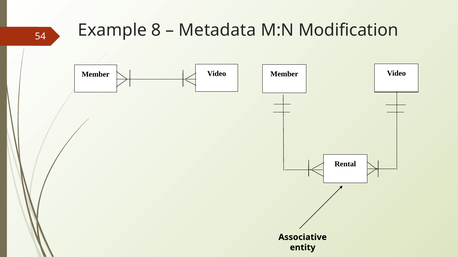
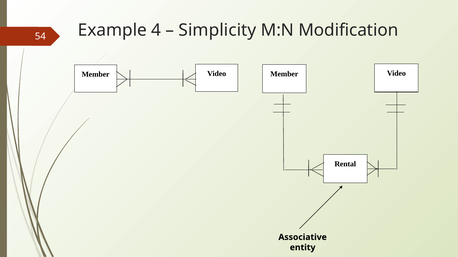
8: 8 -> 4
Metadata: Metadata -> Simplicity
